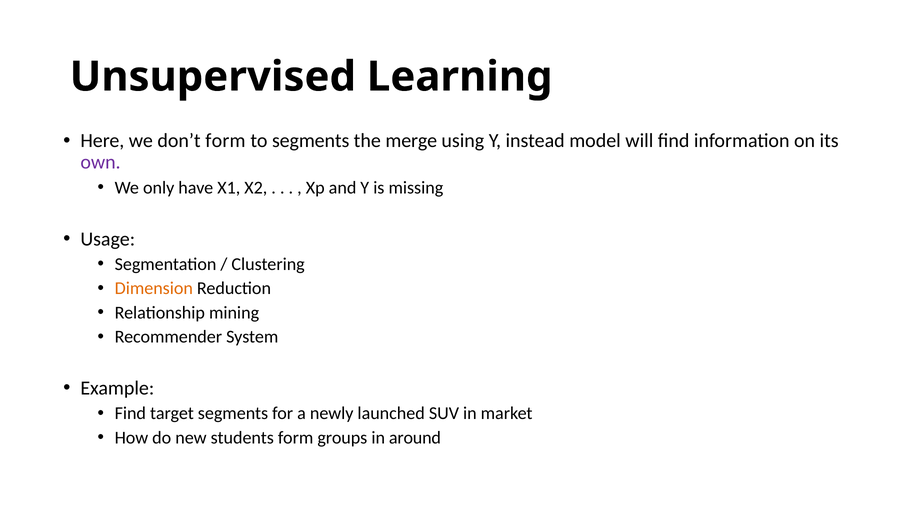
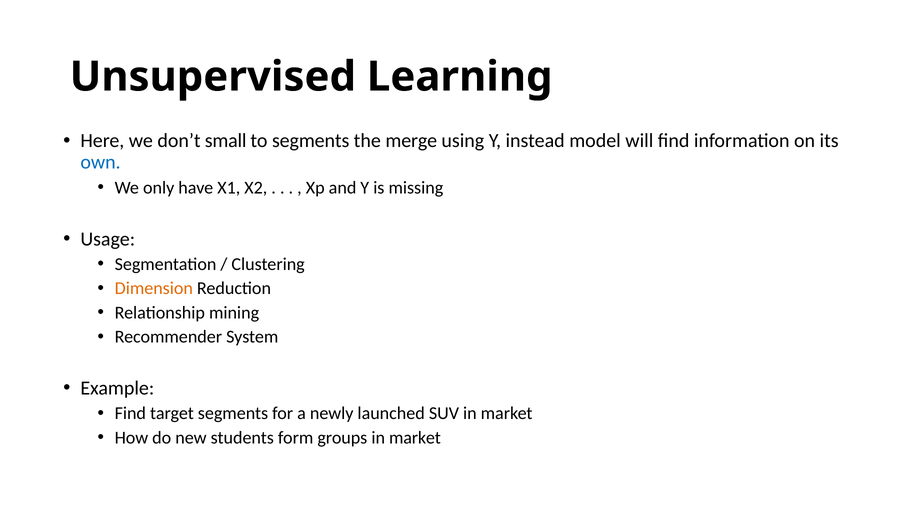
don’t form: form -> small
own colour: purple -> blue
groups in around: around -> market
